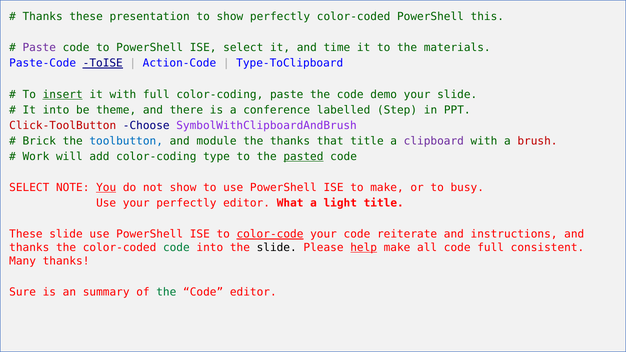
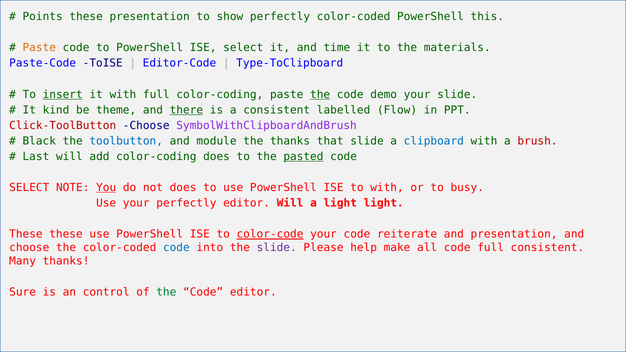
Thanks at (43, 17): Thanks -> Points
Paste at (39, 48) colour: purple -> orange
ToISE underline: present -> none
Action-Code: Action-Code -> Editor-Code
the at (320, 94) underline: none -> present
It into: into -> kind
there underline: none -> present
a conference: conference -> consistent
Step: Step -> Flow
Brick: Brick -> Black
that title: title -> slide
clipboard colour: purple -> blue
Work: Work -> Last
color-coding type: type -> does
not show: show -> does
to make: make -> with
editor What: What -> Will
light title: title -> light
These slide: slide -> these
and instructions: instructions -> presentation
thanks at (29, 248): thanks -> choose
code at (176, 248) colour: green -> blue
slide at (277, 248) colour: black -> purple
help underline: present -> none
summary: summary -> control
